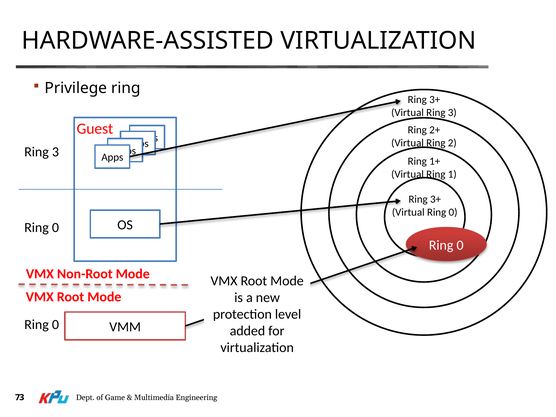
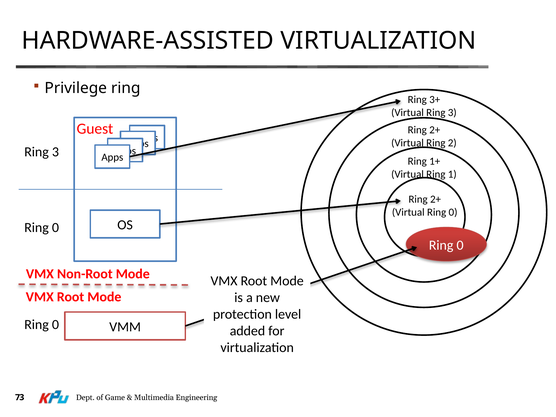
3+ at (436, 199): 3+ -> 2+
